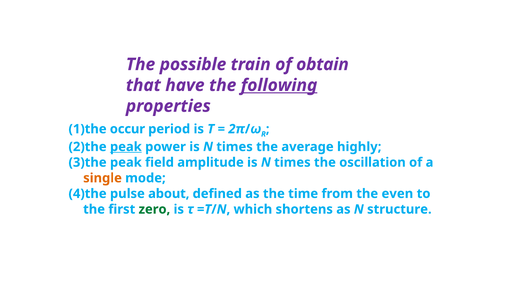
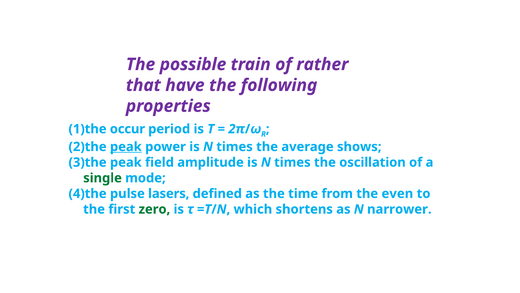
obtain: obtain -> rather
following underline: present -> none
highly: highly -> shows
single colour: orange -> green
about: about -> lasers
structure: structure -> narrower
